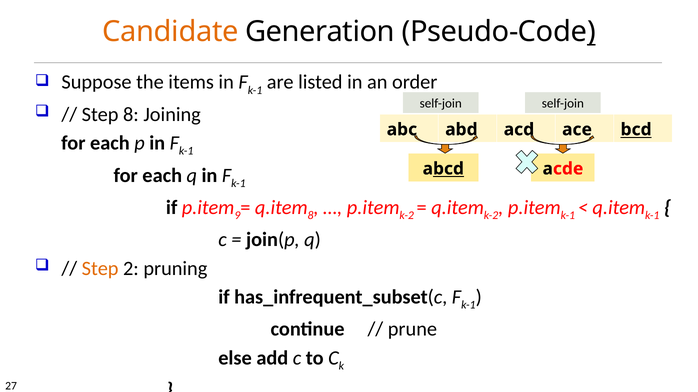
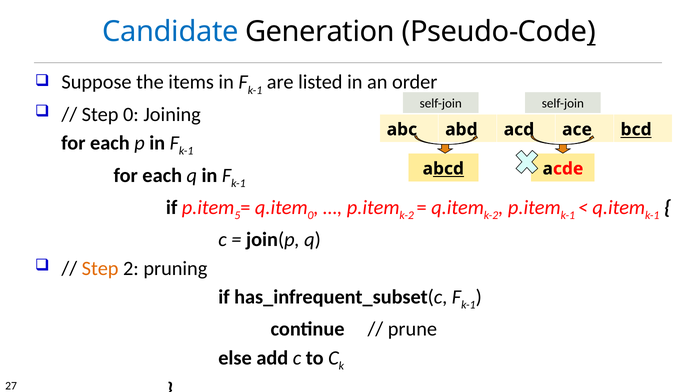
Candidate colour: orange -> blue
Step 8: 8 -> 0
9: 9 -> 5
8 at (311, 216): 8 -> 0
